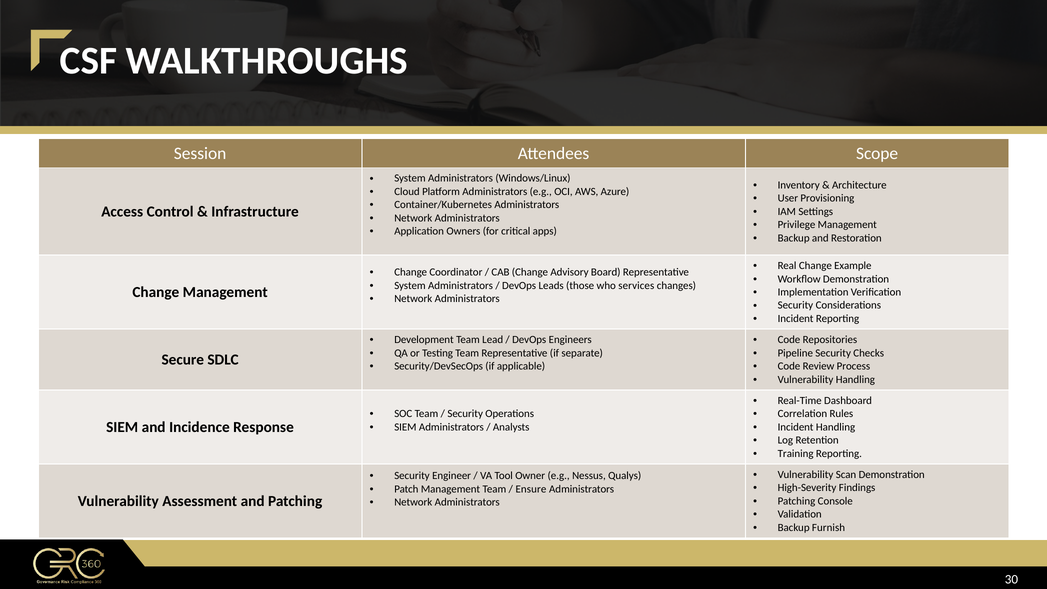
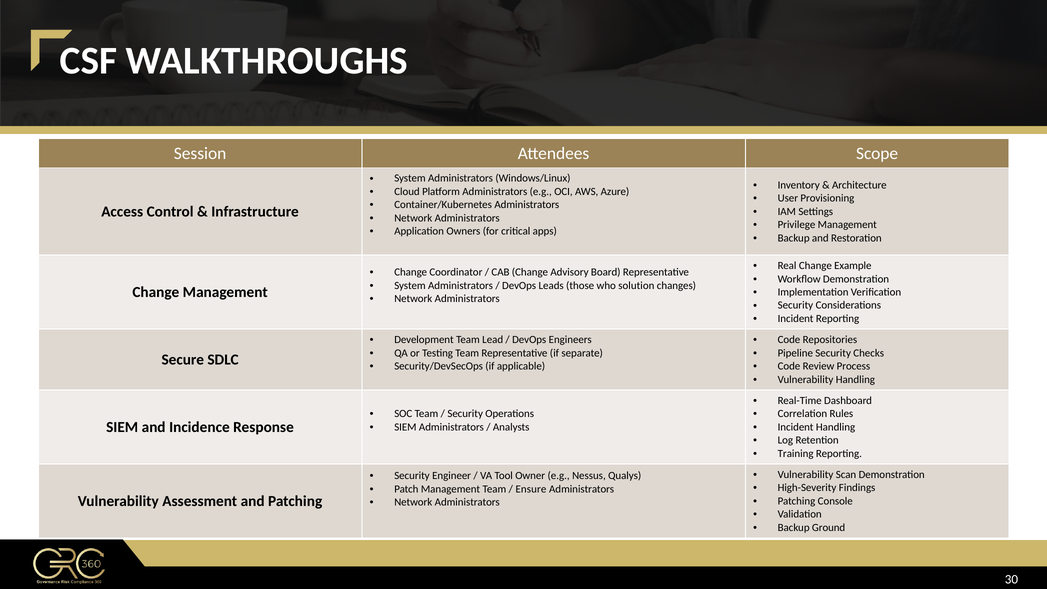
services: services -> solution
Furnish: Furnish -> Ground
